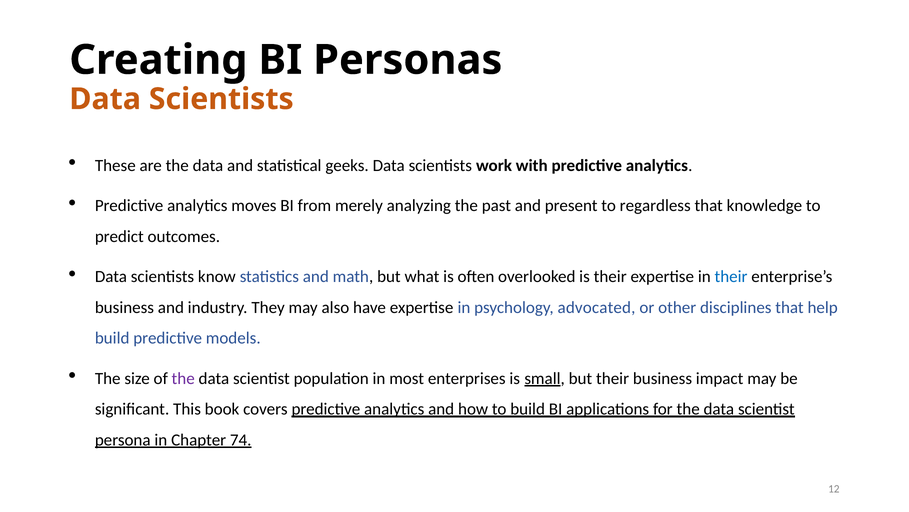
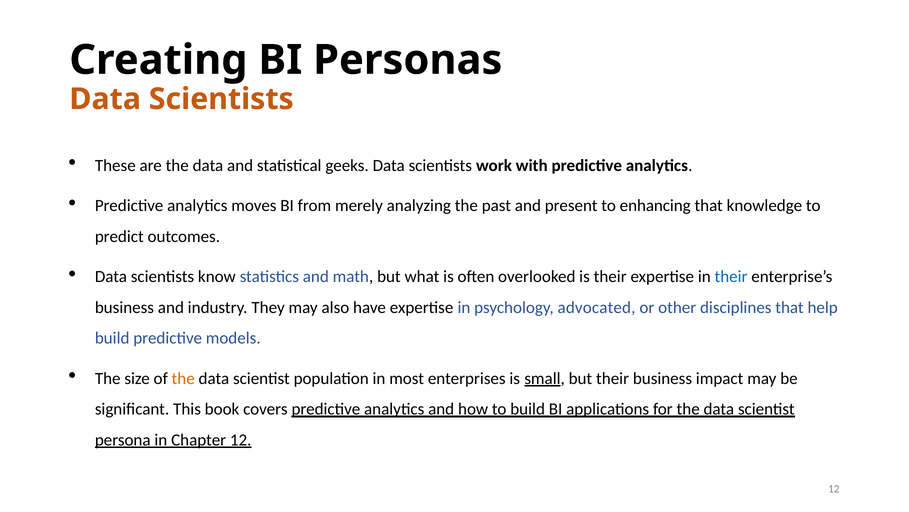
regardless: regardless -> enhancing
the at (183, 378) colour: purple -> orange
Chapter 74: 74 -> 12
